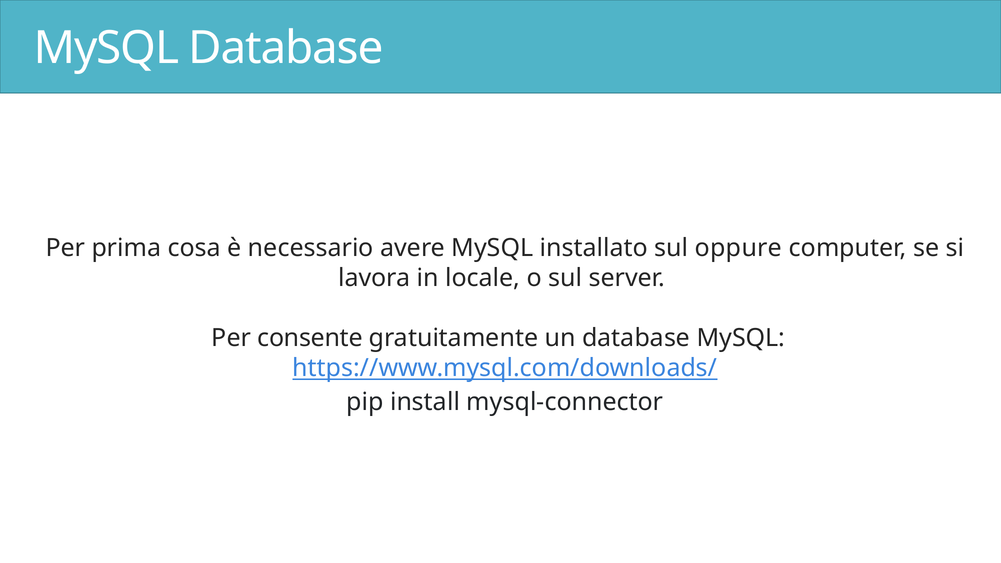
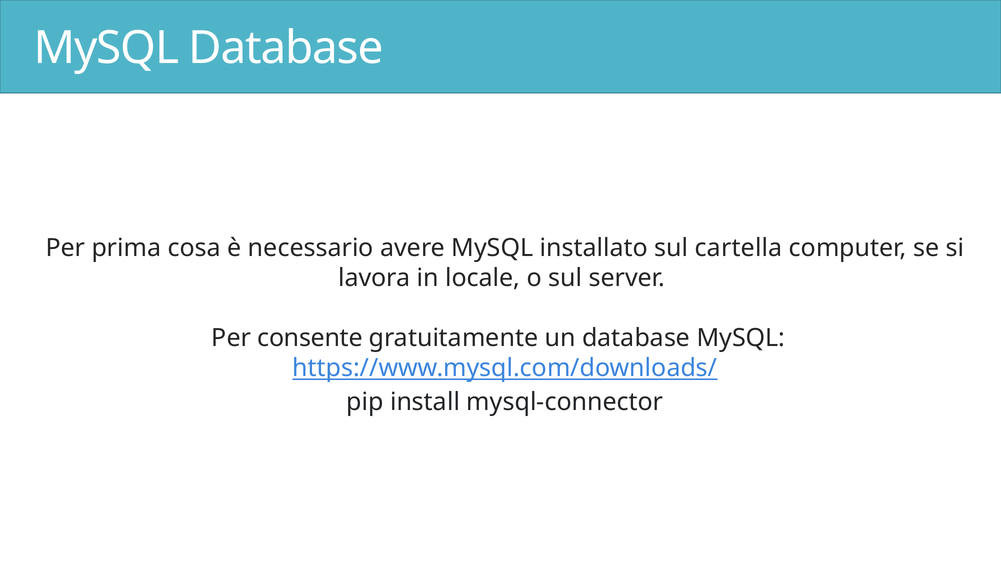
oppure: oppure -> cartella
